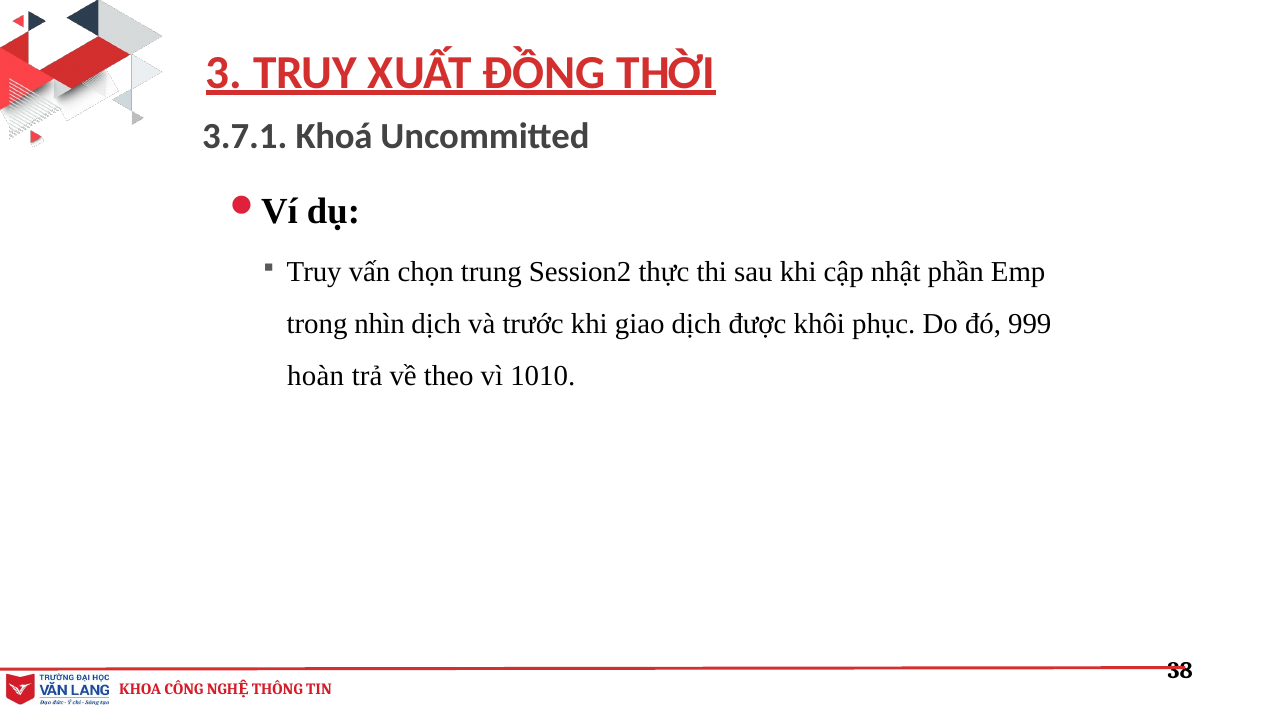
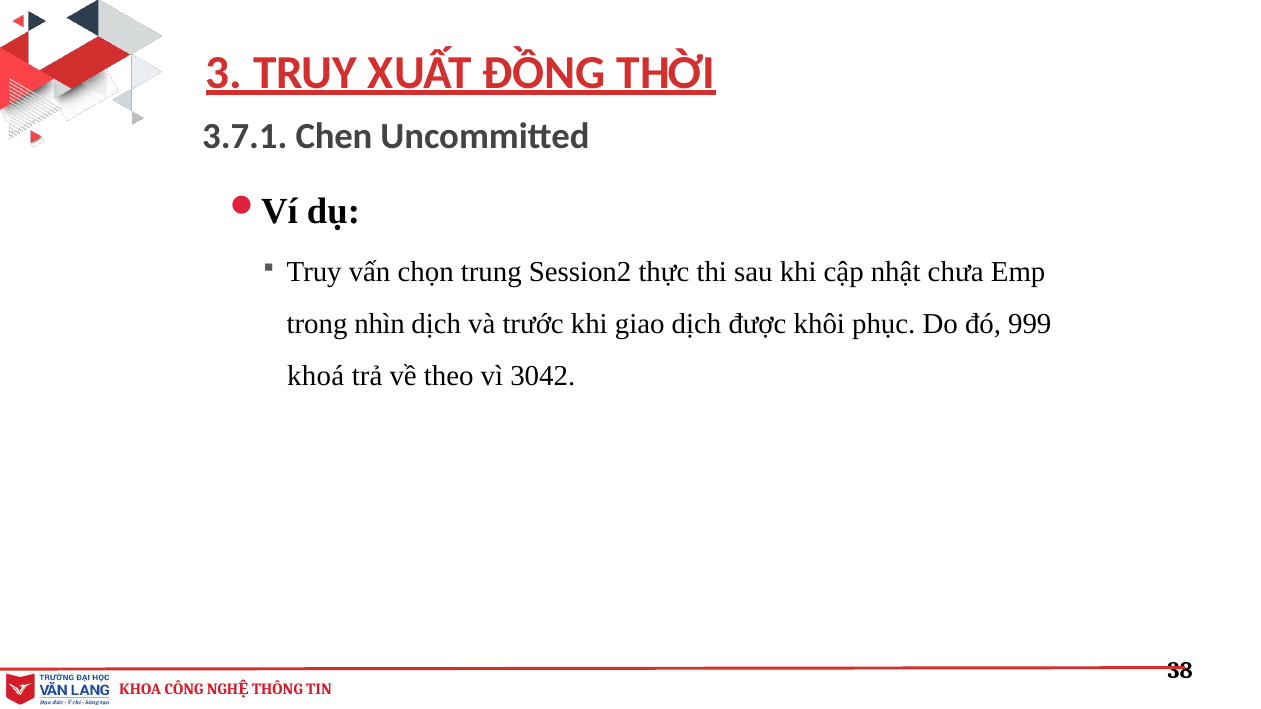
Khoá: Khoá -> Chen
phần: phần -> chưa
hoàn: hoàn -> khoá
1010: 1010 -> 3042
